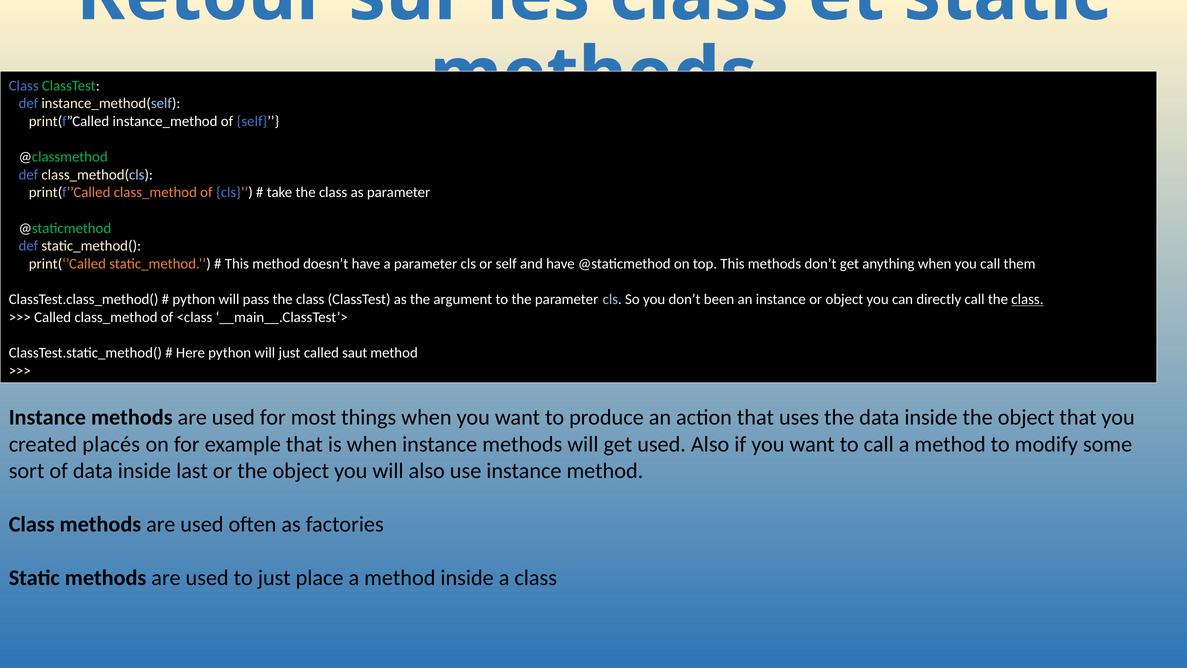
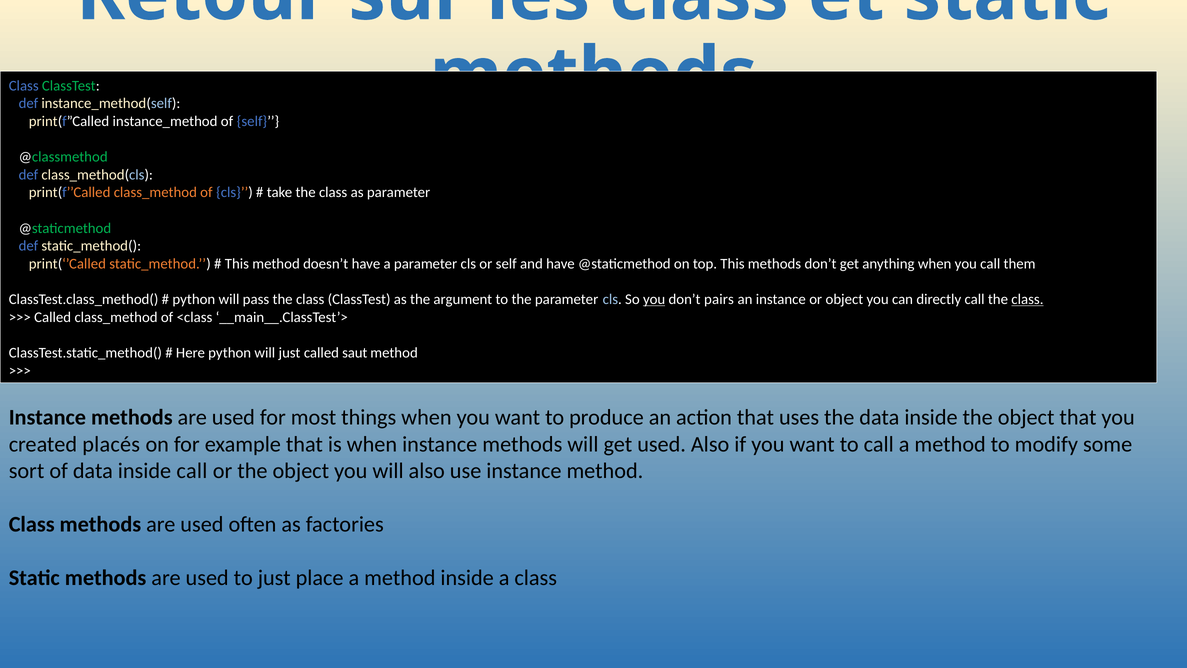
you at (654, 299) underline: none -> present
been: been -> pairs
inside last: last -> call
